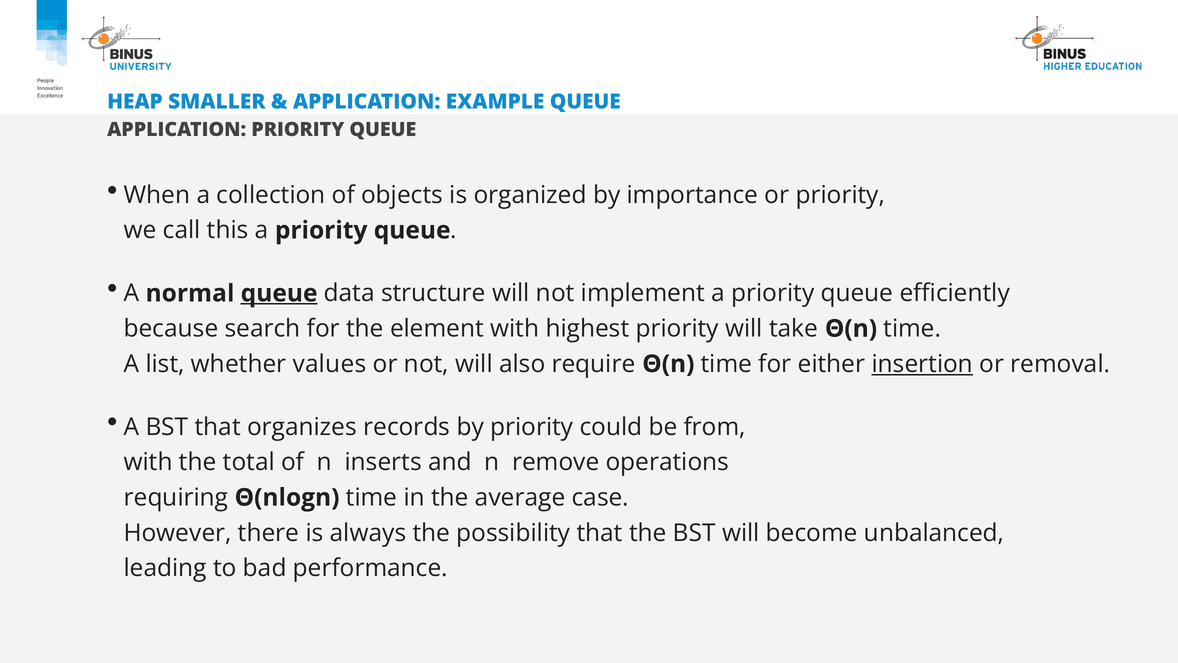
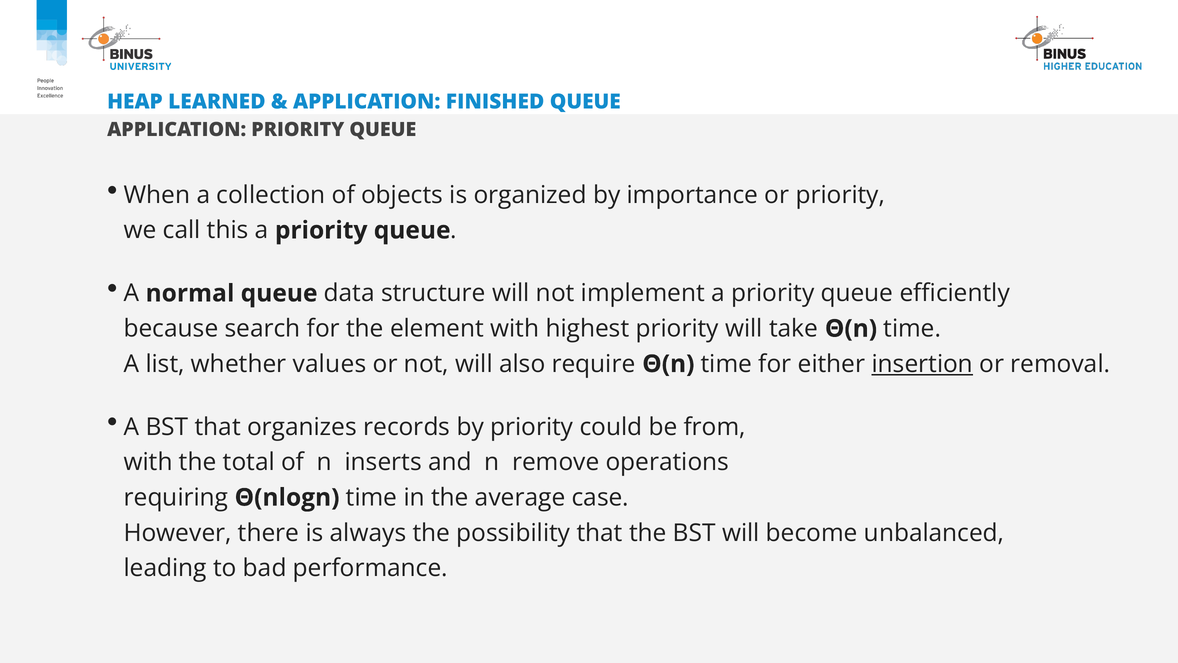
SMALLER: SMALLER -> LEARNED
EXAMPLE: EXAMPLE -> FINISHED
queue at (279, 293) underline: present -> none
